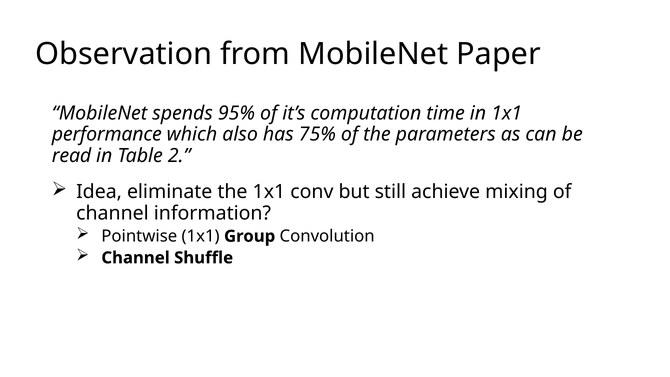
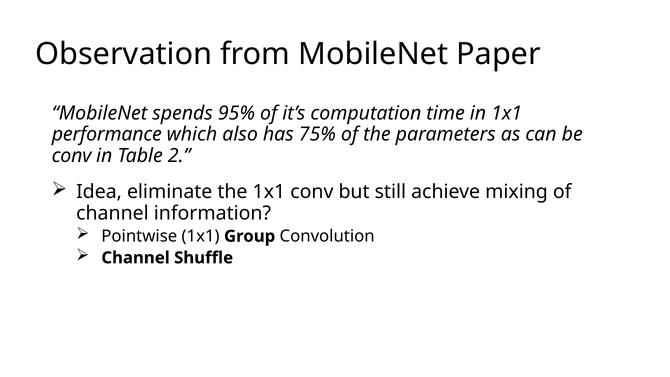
read at (72, 155): read -> conv
